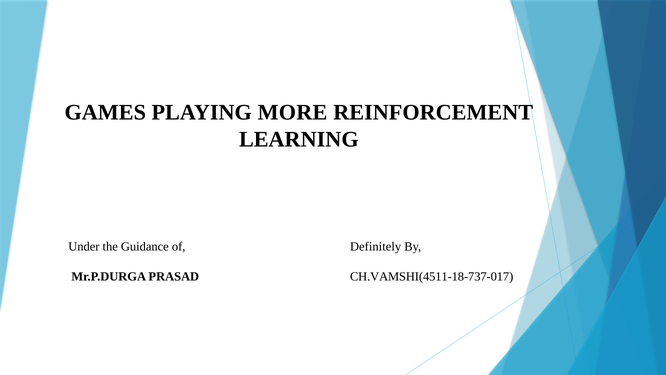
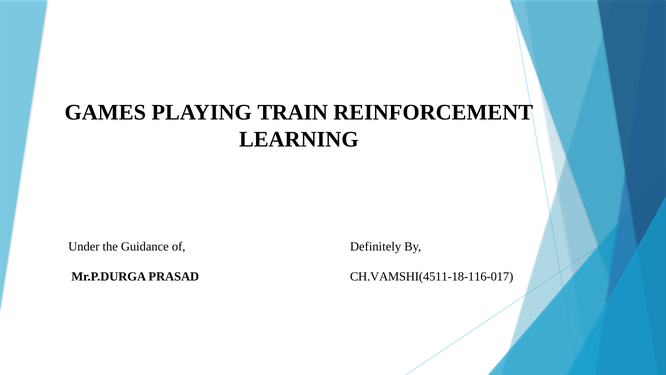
MORE: MORE -> TRAIN
CH.VAMSHI(4511-18-737-017: CH.VAMSHI(4511-18-737-017 -> CH.VAMSHI(4511-18-116-017
